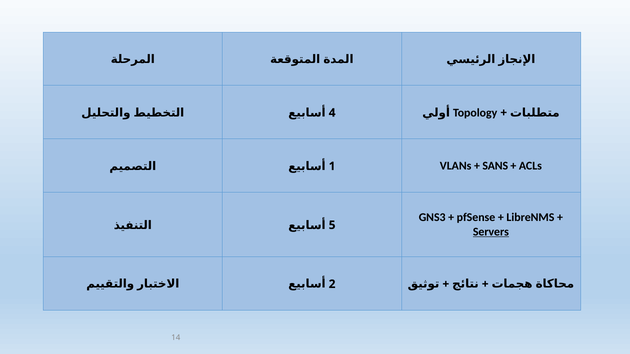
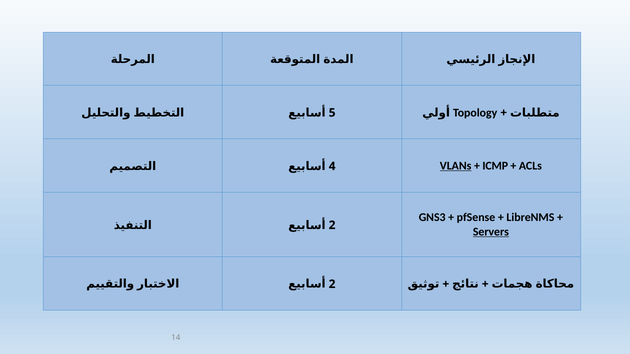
4: 4 -> 5
1: 1 -> 4
VLANs underline: none -> present
SANS: SANS -> ICMP
5 at (332, 225): 5 -> 2
